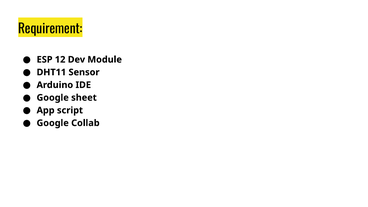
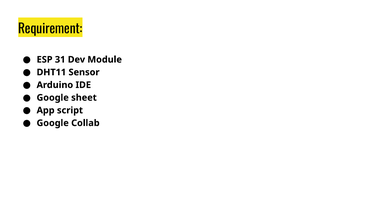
12: 12 -> 31
